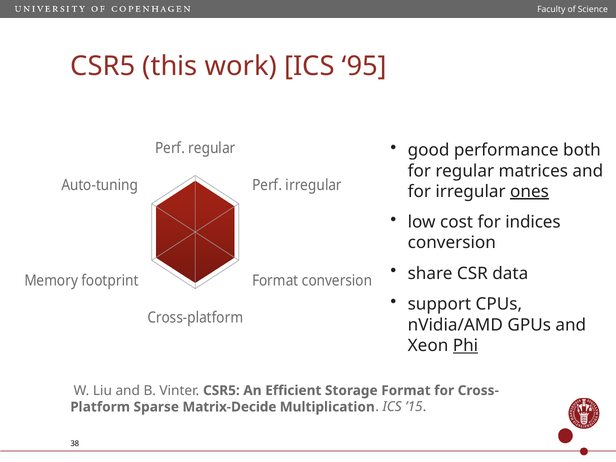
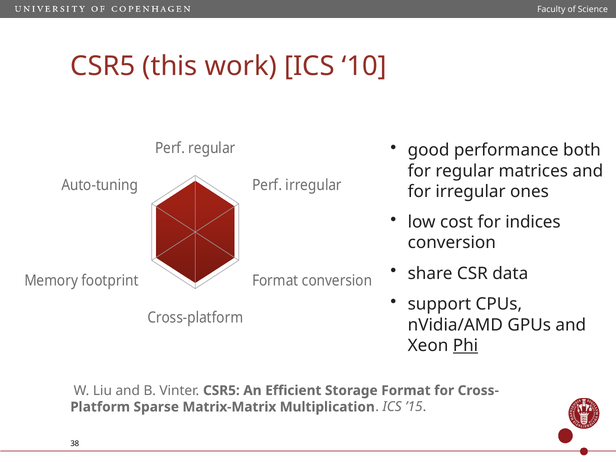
95: 95 -> 10
ones underline: present -> none
Matrix-Decide: Matrix-Decide -> Matrix-Matrix
